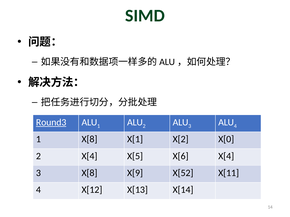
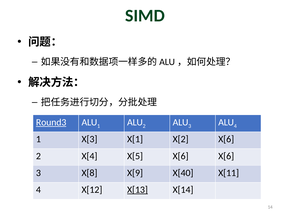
1 X[8: X[8 -> X[3
X[2 X[0: X[0 -> X[6
X[6 X[4: X[4 -> X[6
X[52: X[52 -> X[40
X[13 underline: none -> present
